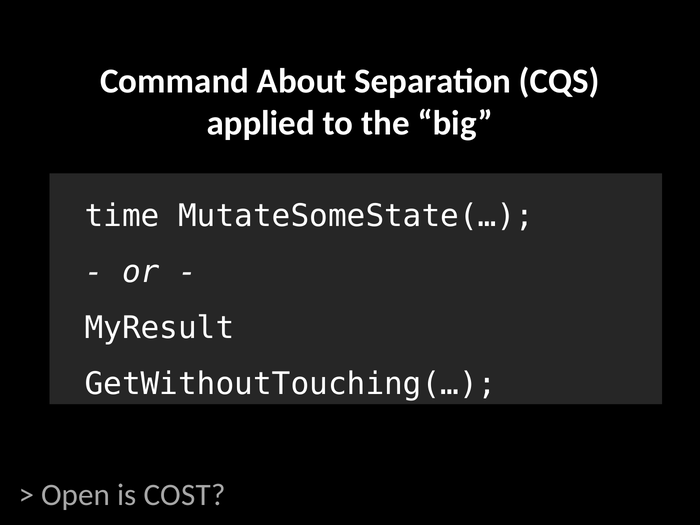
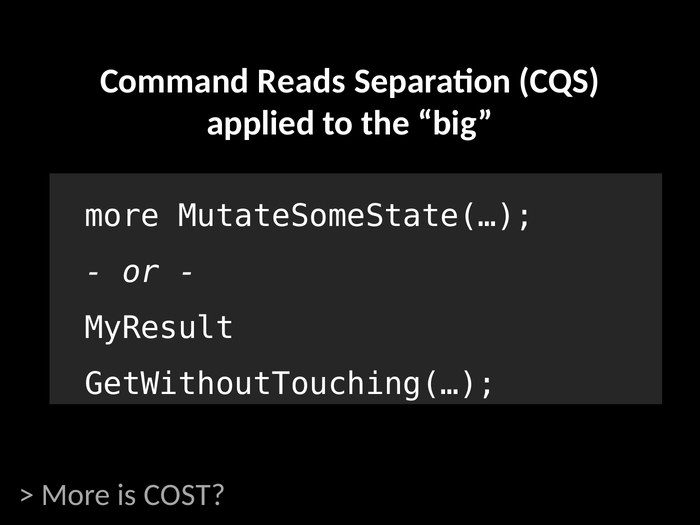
About: About -> Reads
time at (122, 216): time -> more
Open at (76, 495): Open -> More
